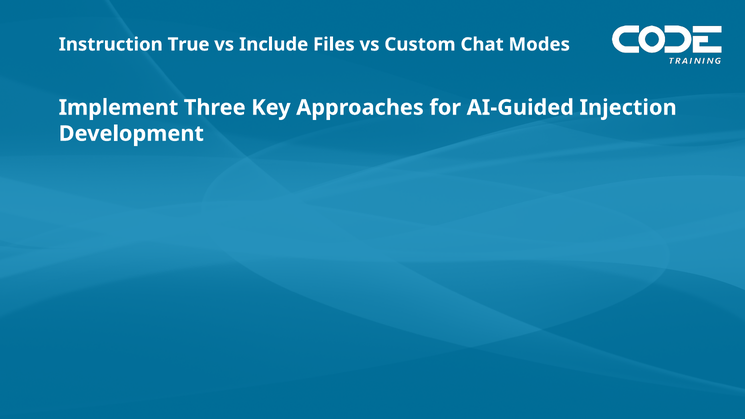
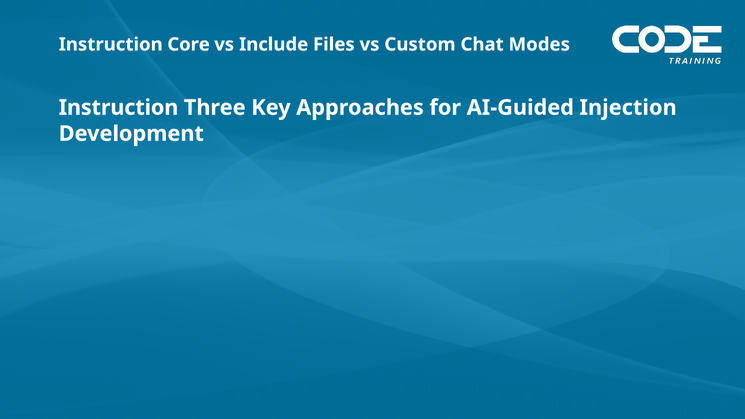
True: True -> Core
Implement at (118, 108): Implement -> Instruction
